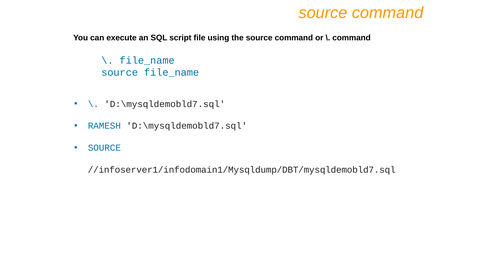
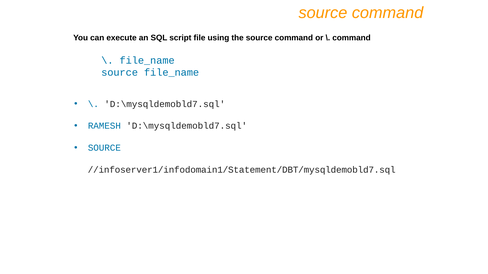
//infoserver1/infodomain1/Mysqldump/DBT/mysqldemobld7.sql: //infoserver1/infodomain1/Mysqldump/DBT/mysqldemobld7.sql -> //infoserver1/infodomain1/Statement/DBT/mysqldemobld7.sql
